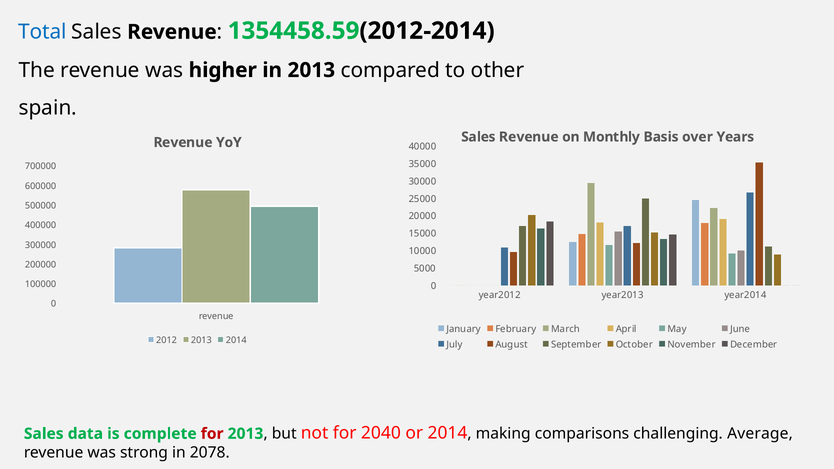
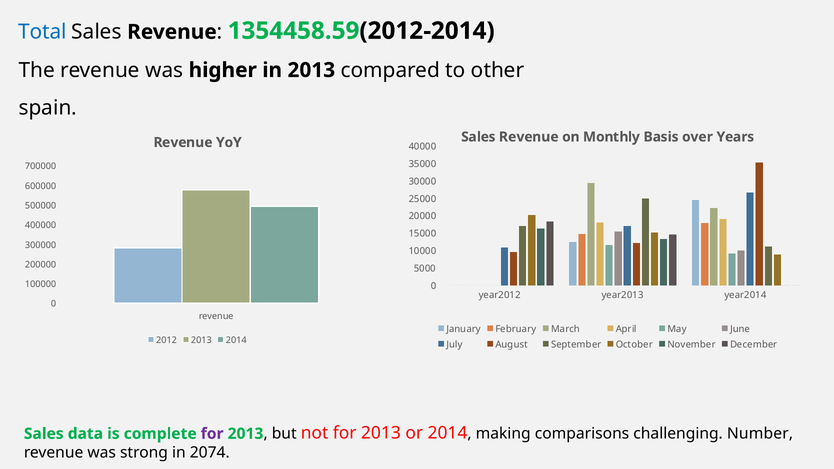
for at (212, 434) colour: red -> purple
not for 2040: 2040 -> 2013
Average: Average -> Number
2078: 2078 -> 2074
